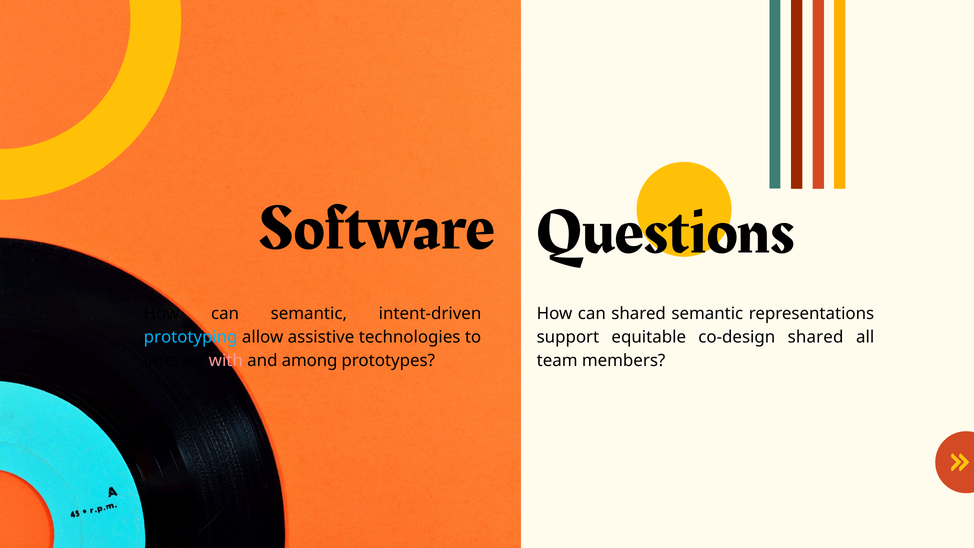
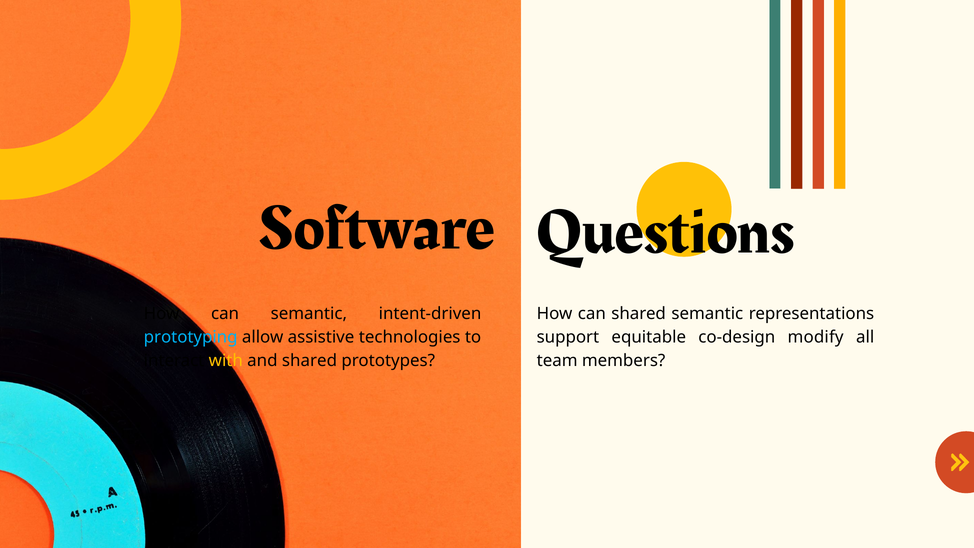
co-design shared: shared -> modify
with colour: pink -> yellow
and among: among -> shared
